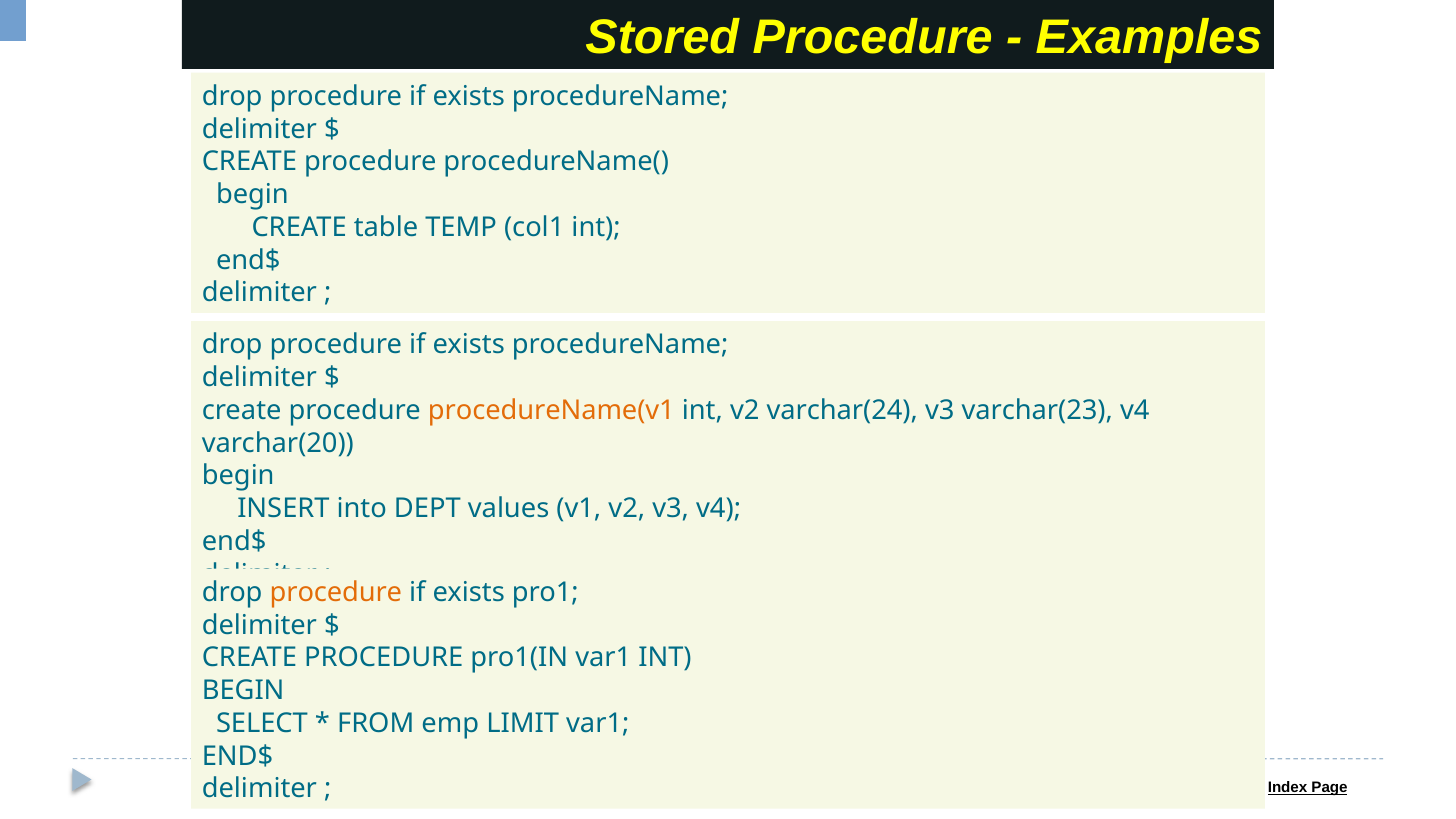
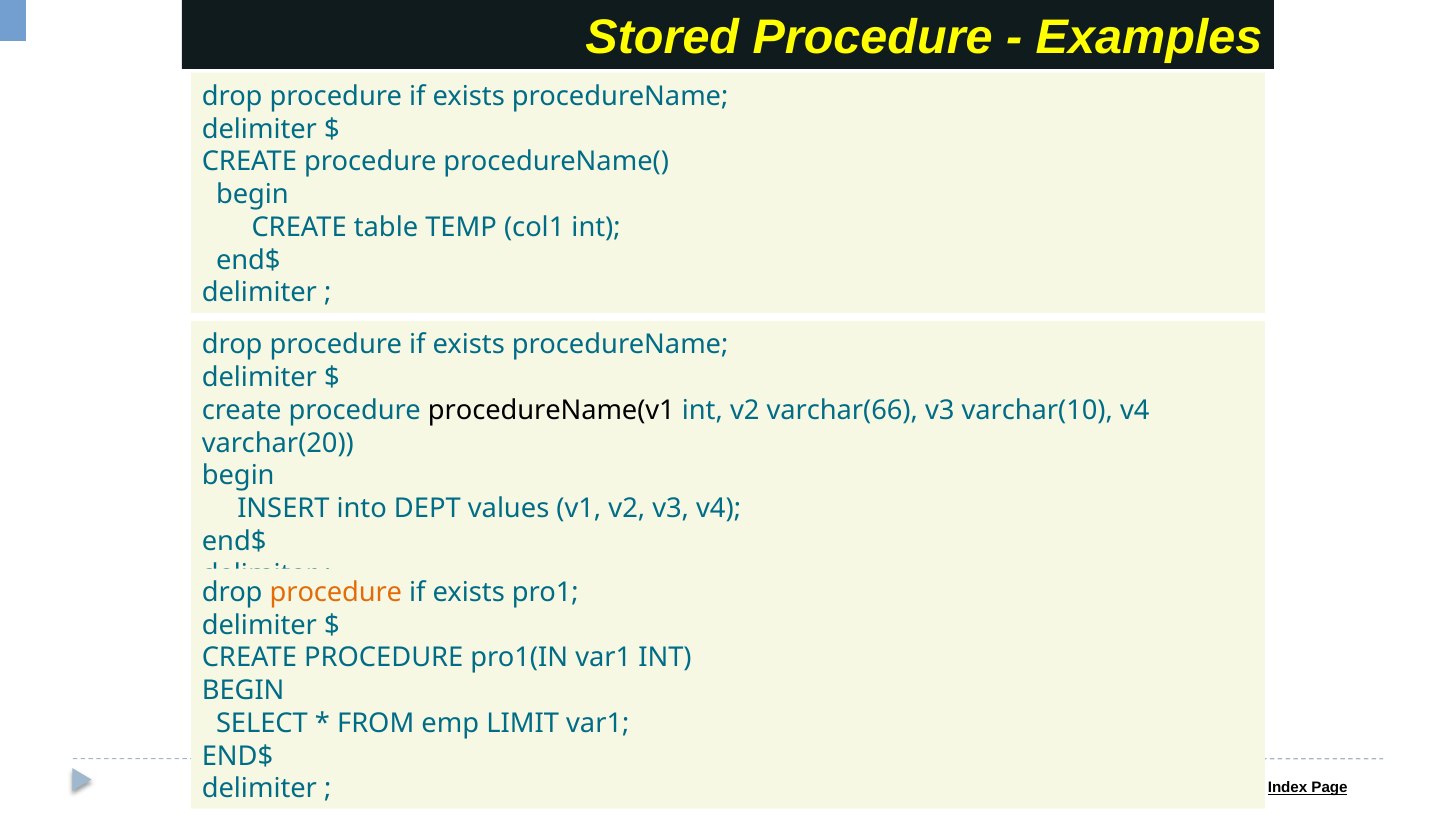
procedureName(v1 colour: orange -> black
varchar(24: varchar(24 -> varchar(66
varchar(23: varchar(23 -> varchar(10
